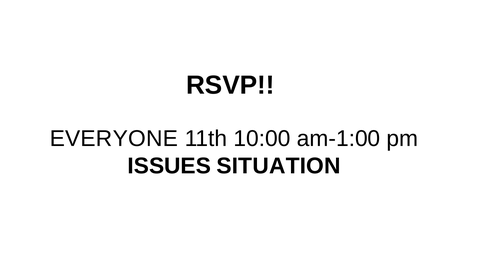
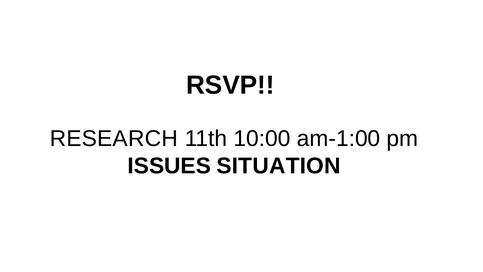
EVERYONE: EVERYONE -> RESEARCH
